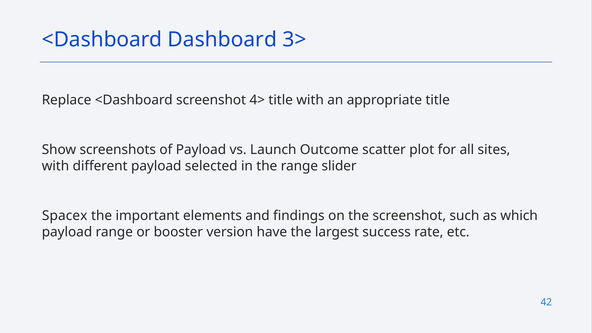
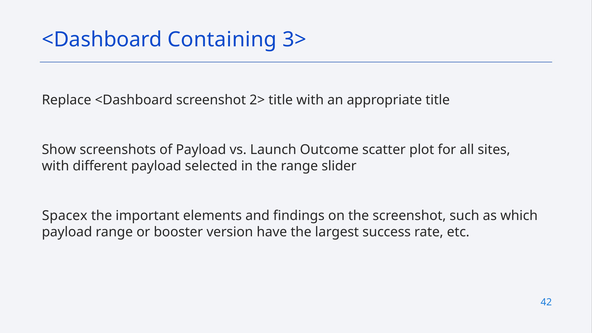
Dashboard: Dashboard -> Containing
4>: 4> -> 2>
